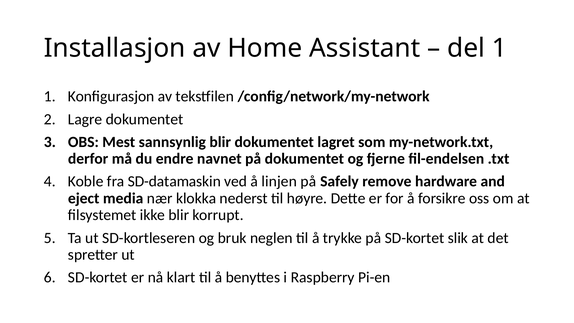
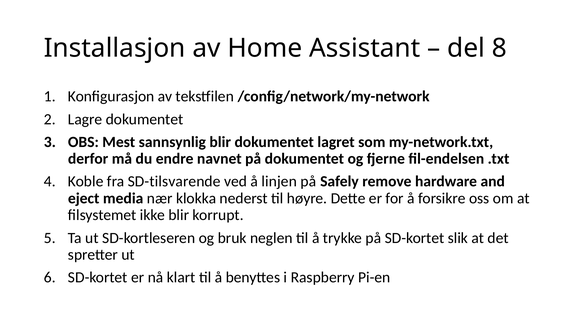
del 1: 1 -> 8
SD-datamaskin: SD-datamaskin -> SD-tilsvarende
